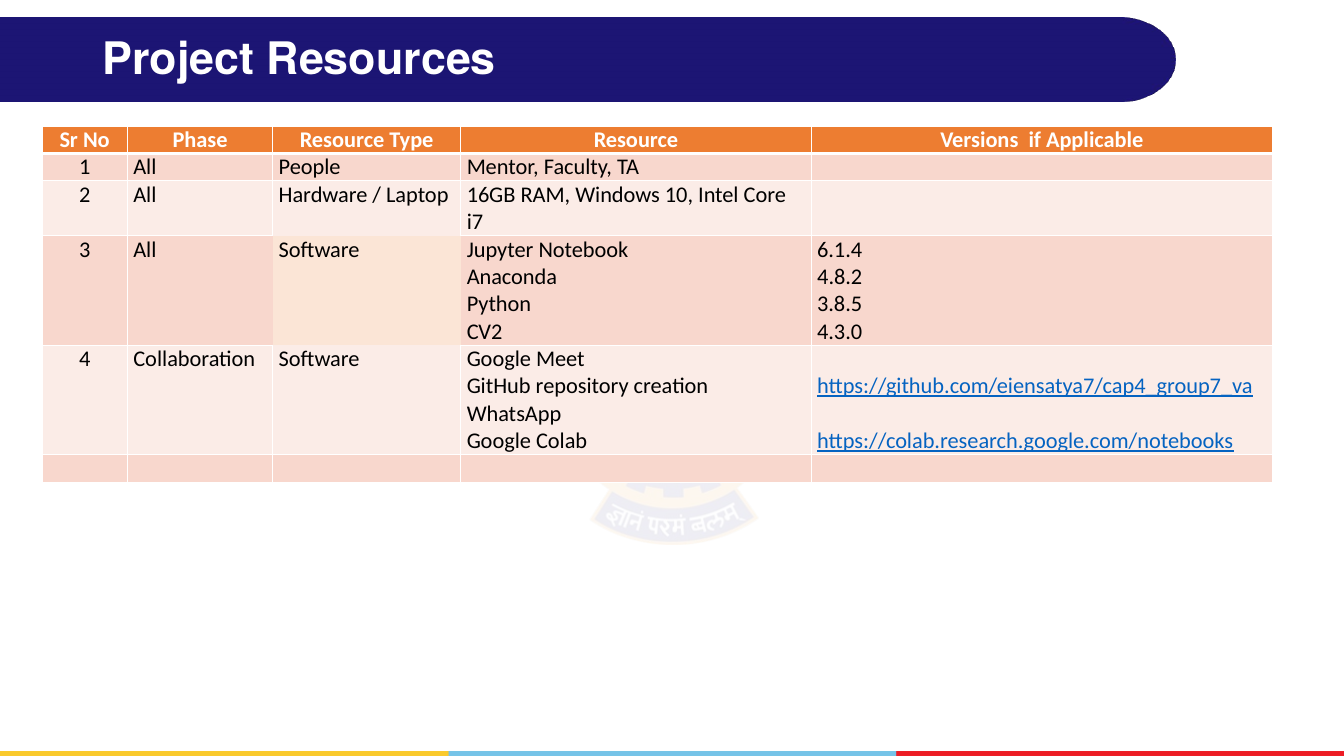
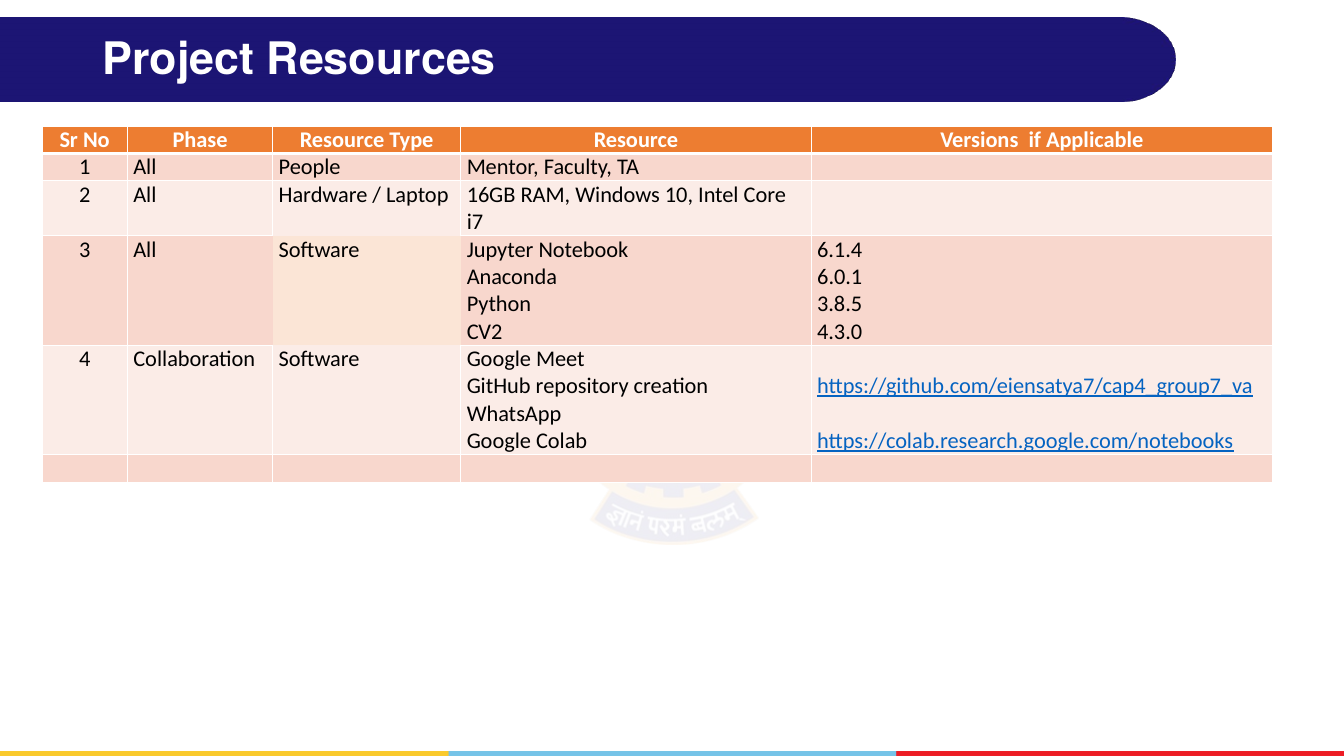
4.8.2: 4.8.2 -> 6.0.1
